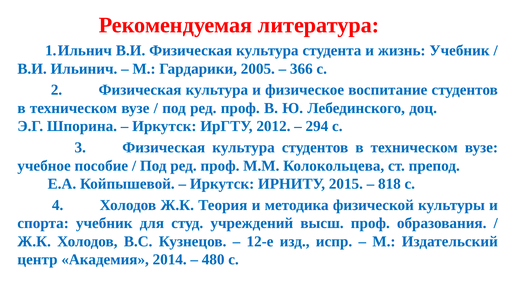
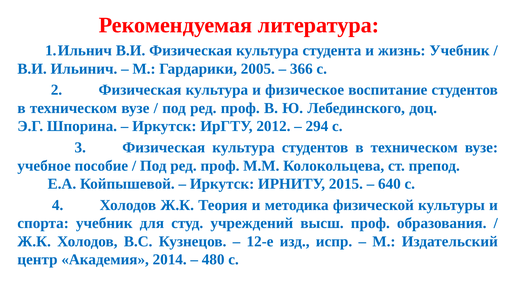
818: 818 -> 640
